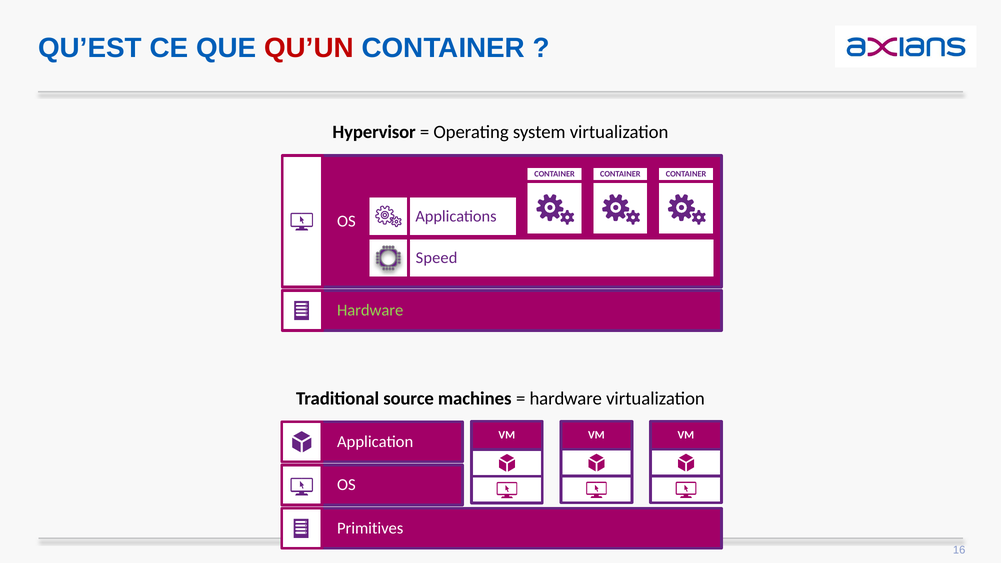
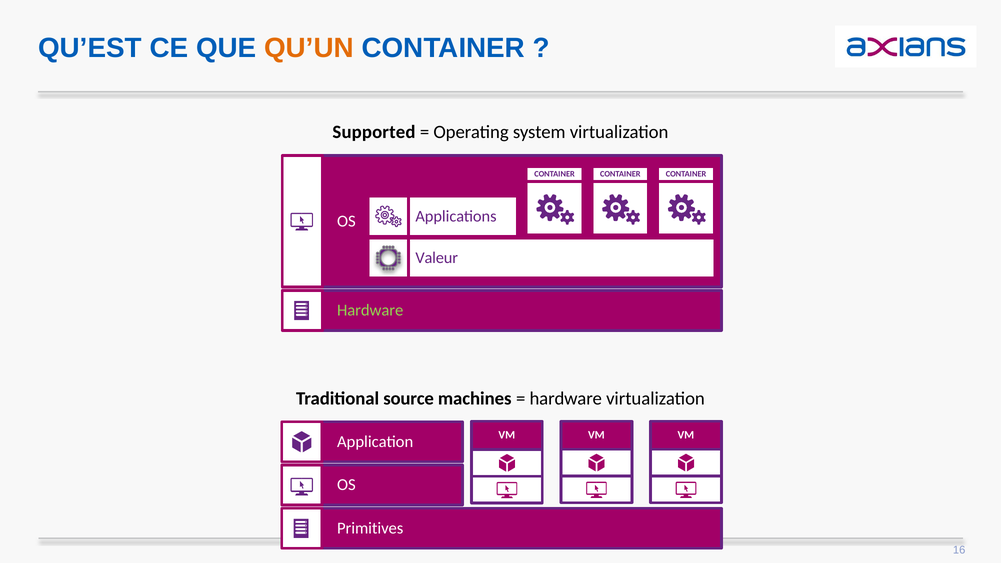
QU’UN colour: red -> orange
Hypervisor: Hypervisor -> Supported
Speed: Speed -> Valeur
